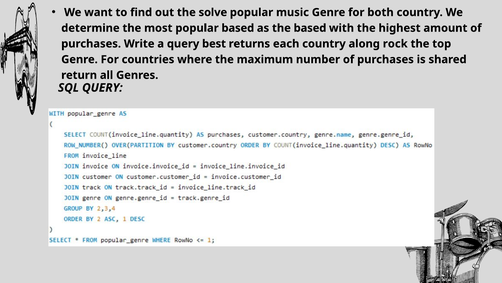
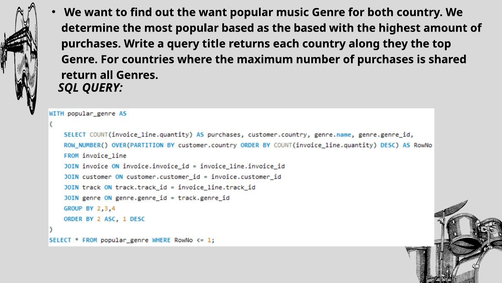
the solve: solve -> want
best: best -> title
rock: rock -> they
